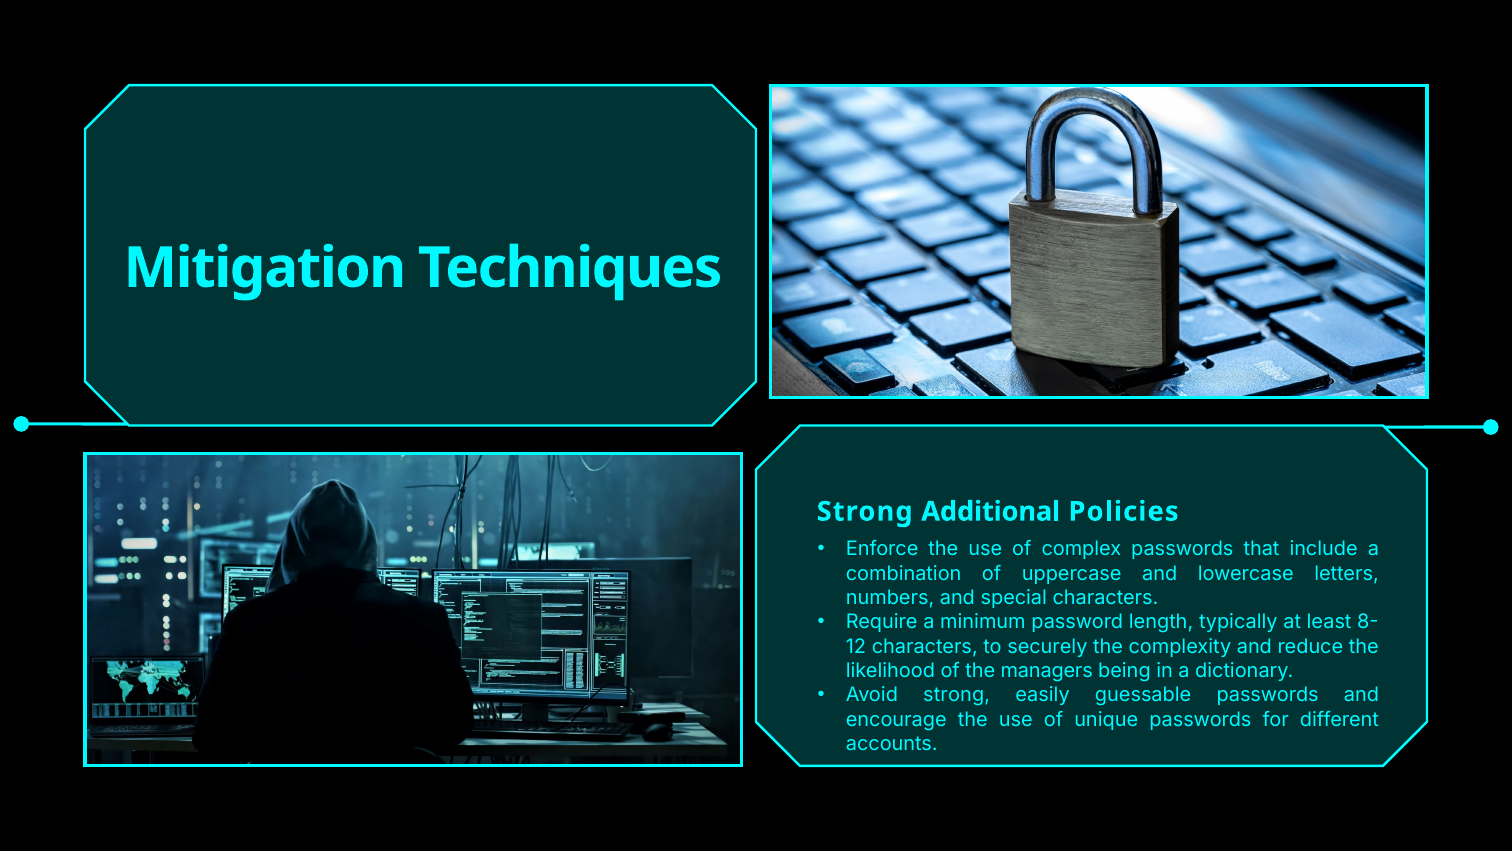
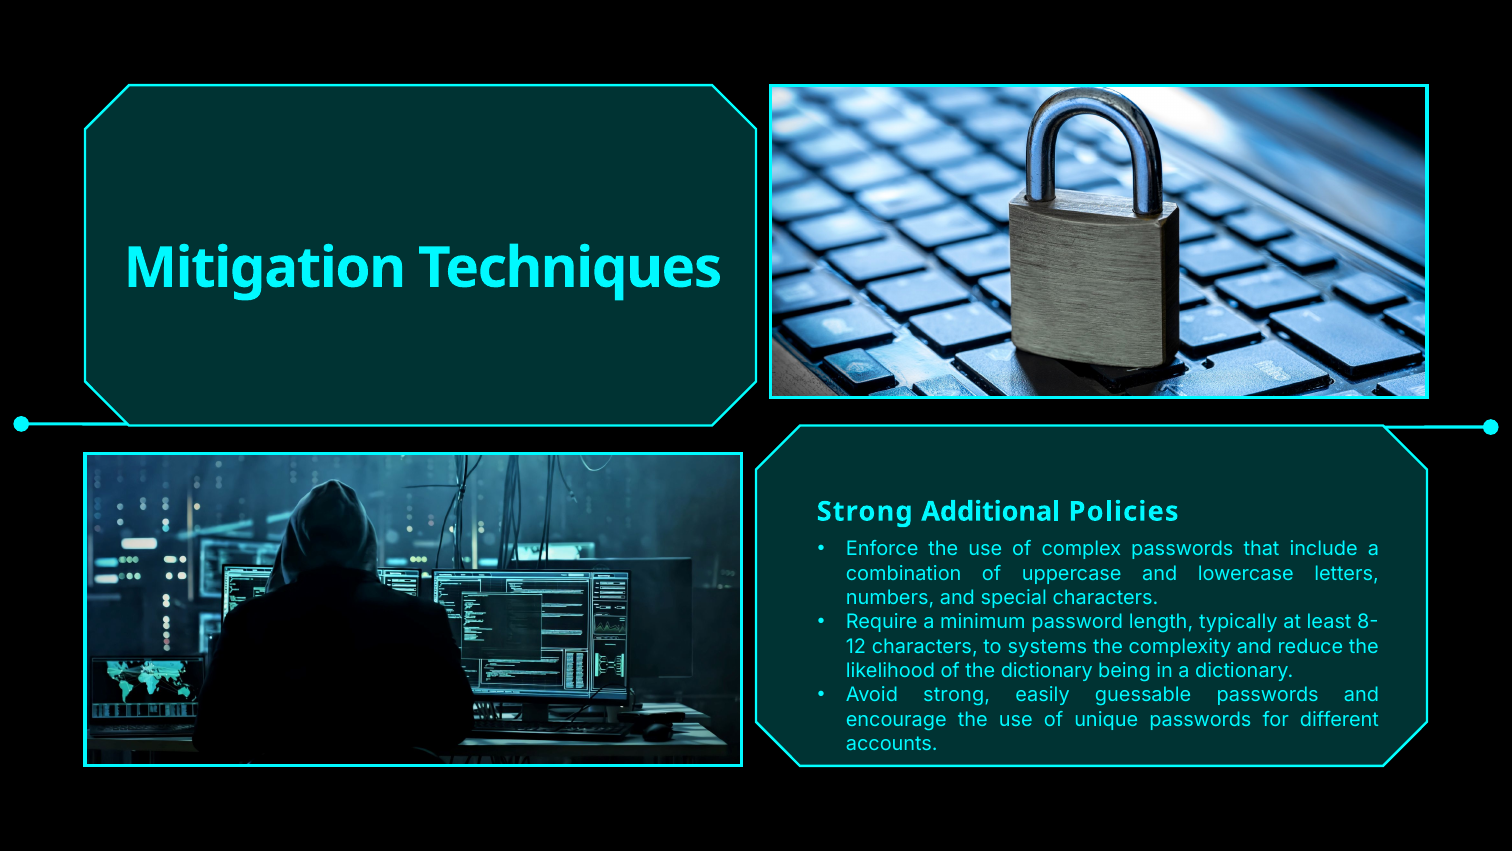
securely: securely -> systems
the managers: managers -> dictionary
